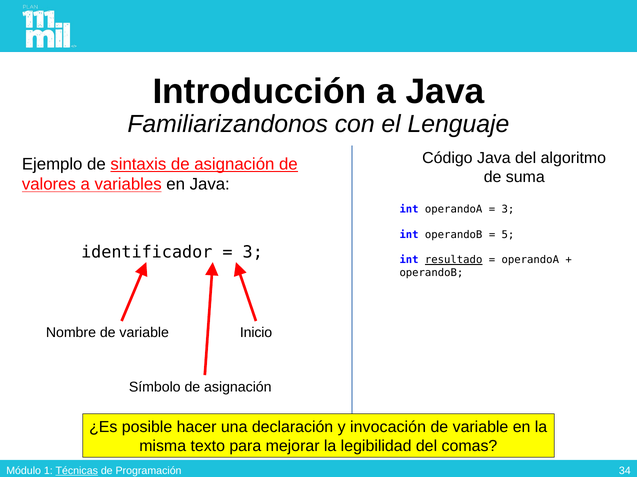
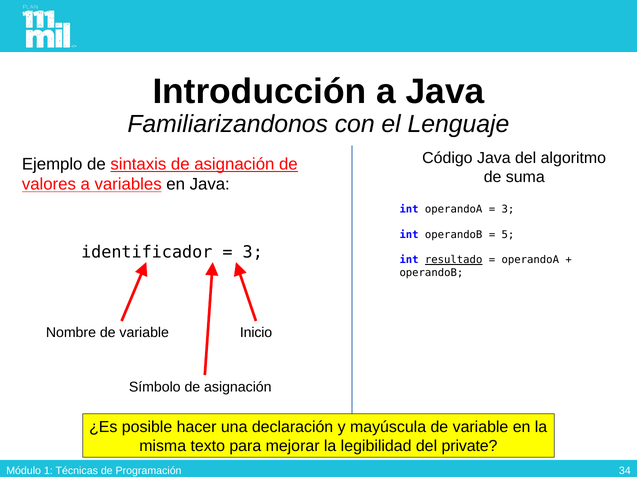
invocación: invocación -> mayúscula
comas: comas -> private
Técnicas underline: present -> none
